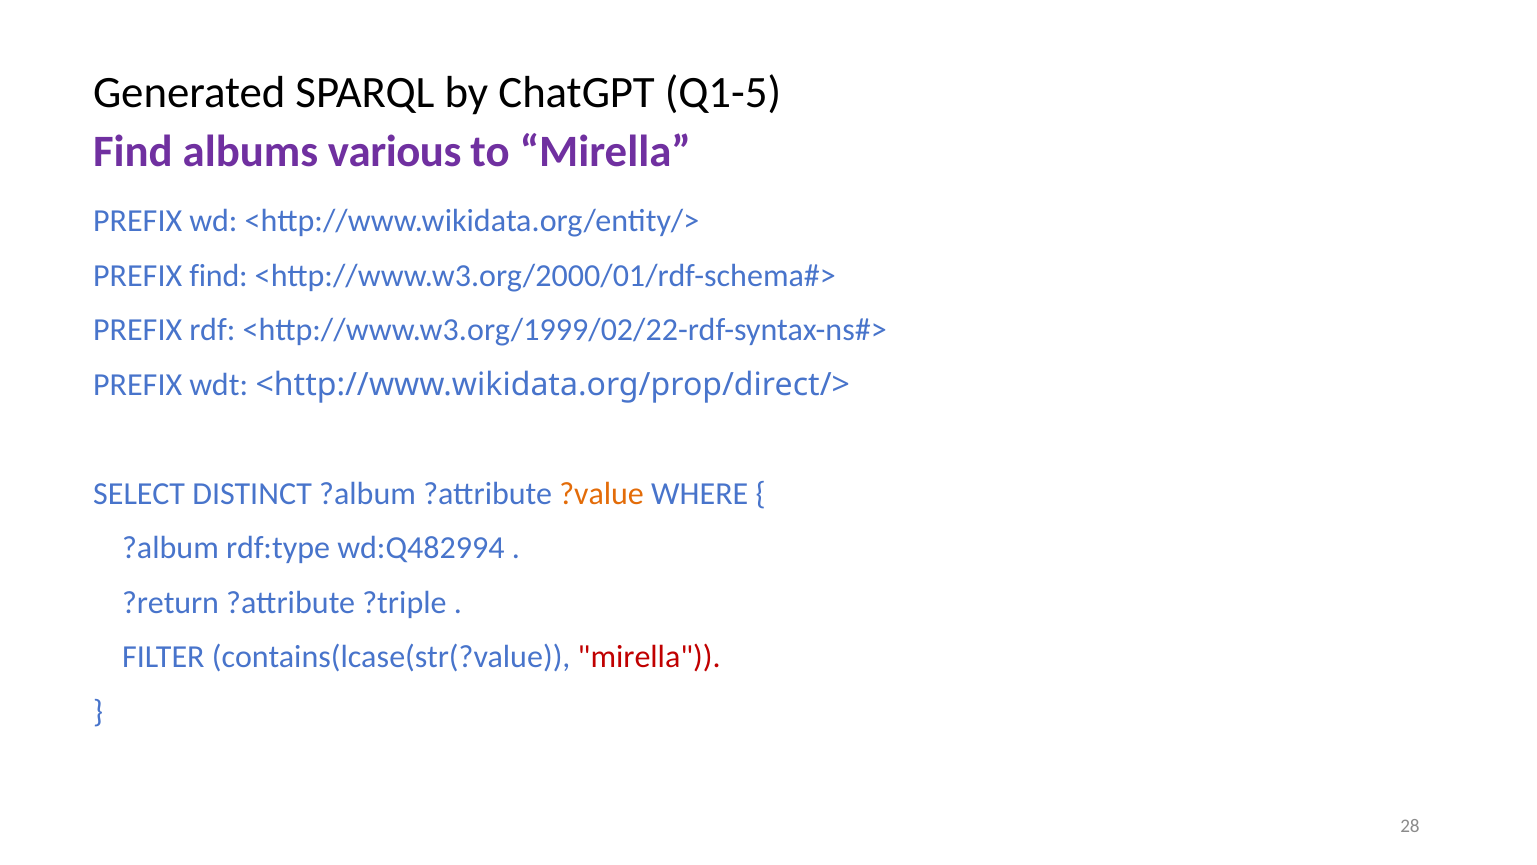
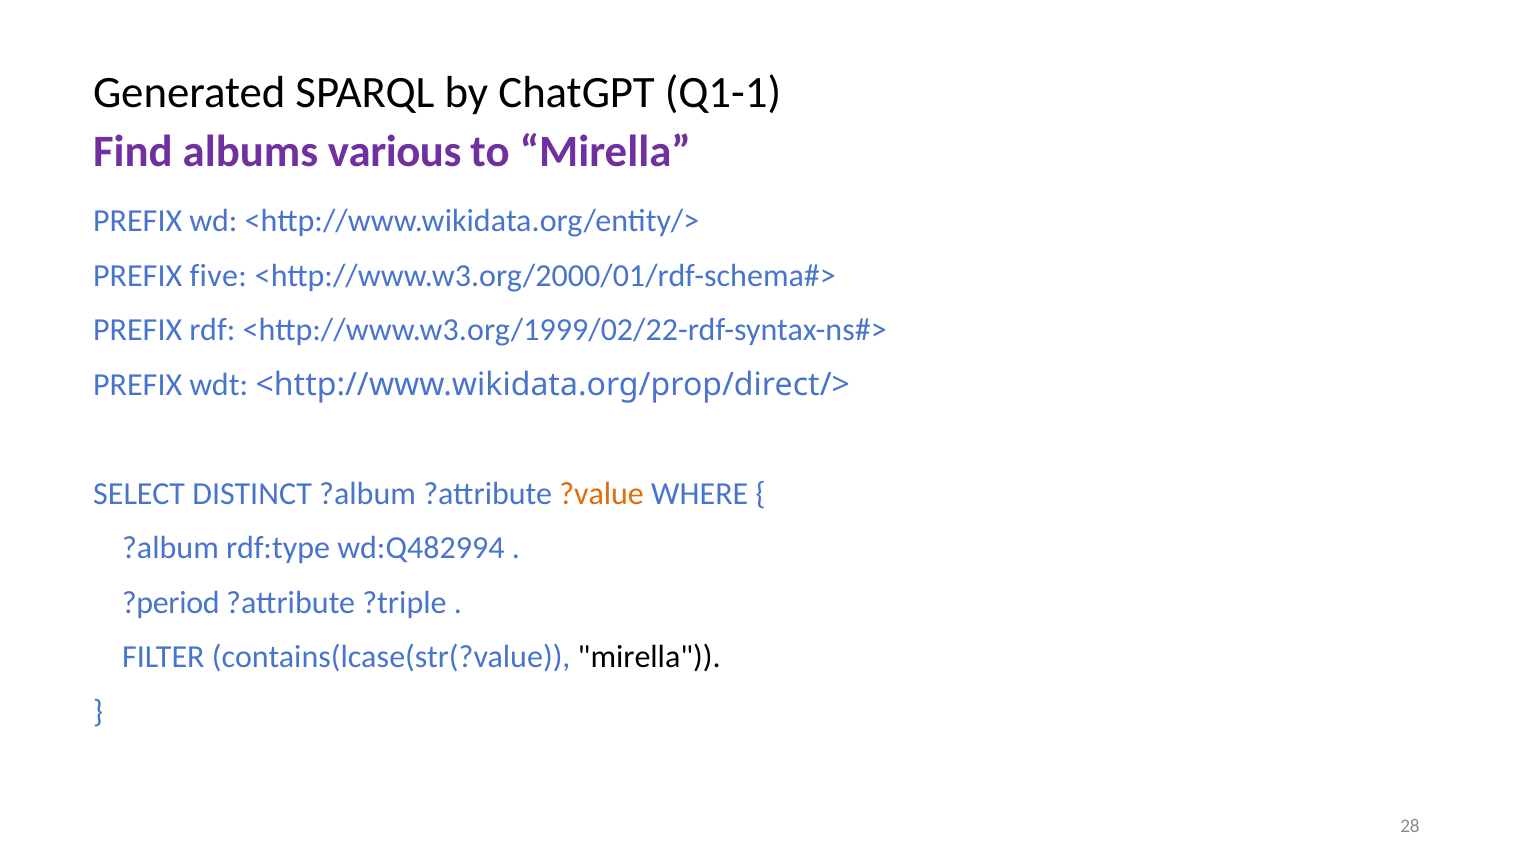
Q1-5: Q1-5 -> Q1-1
PREFIX find: find -> five
?return: ?return -> ?period
mirella at (649, 657) colour: red -> black
